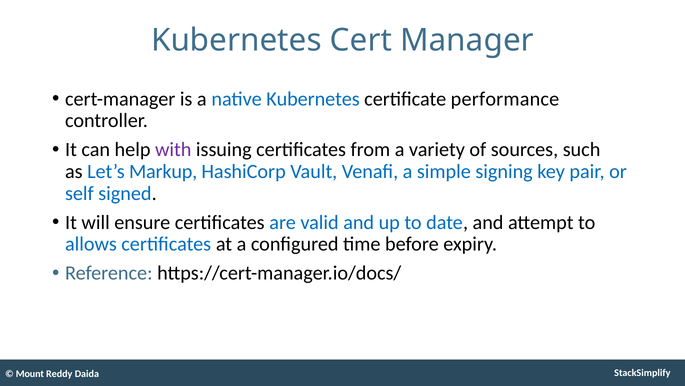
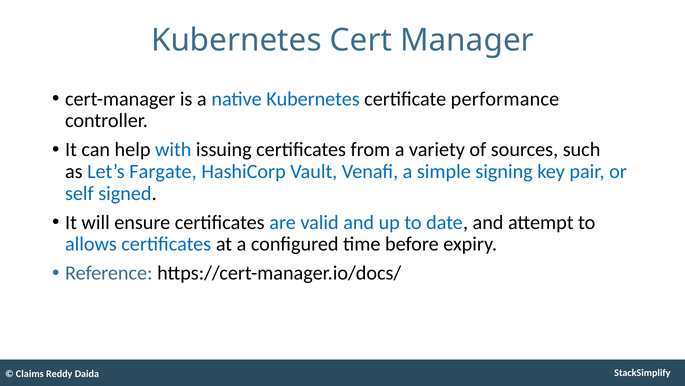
with colour: purple -> blue
Markup: Markup -> Fargate
Mount: Mount -> Claims
